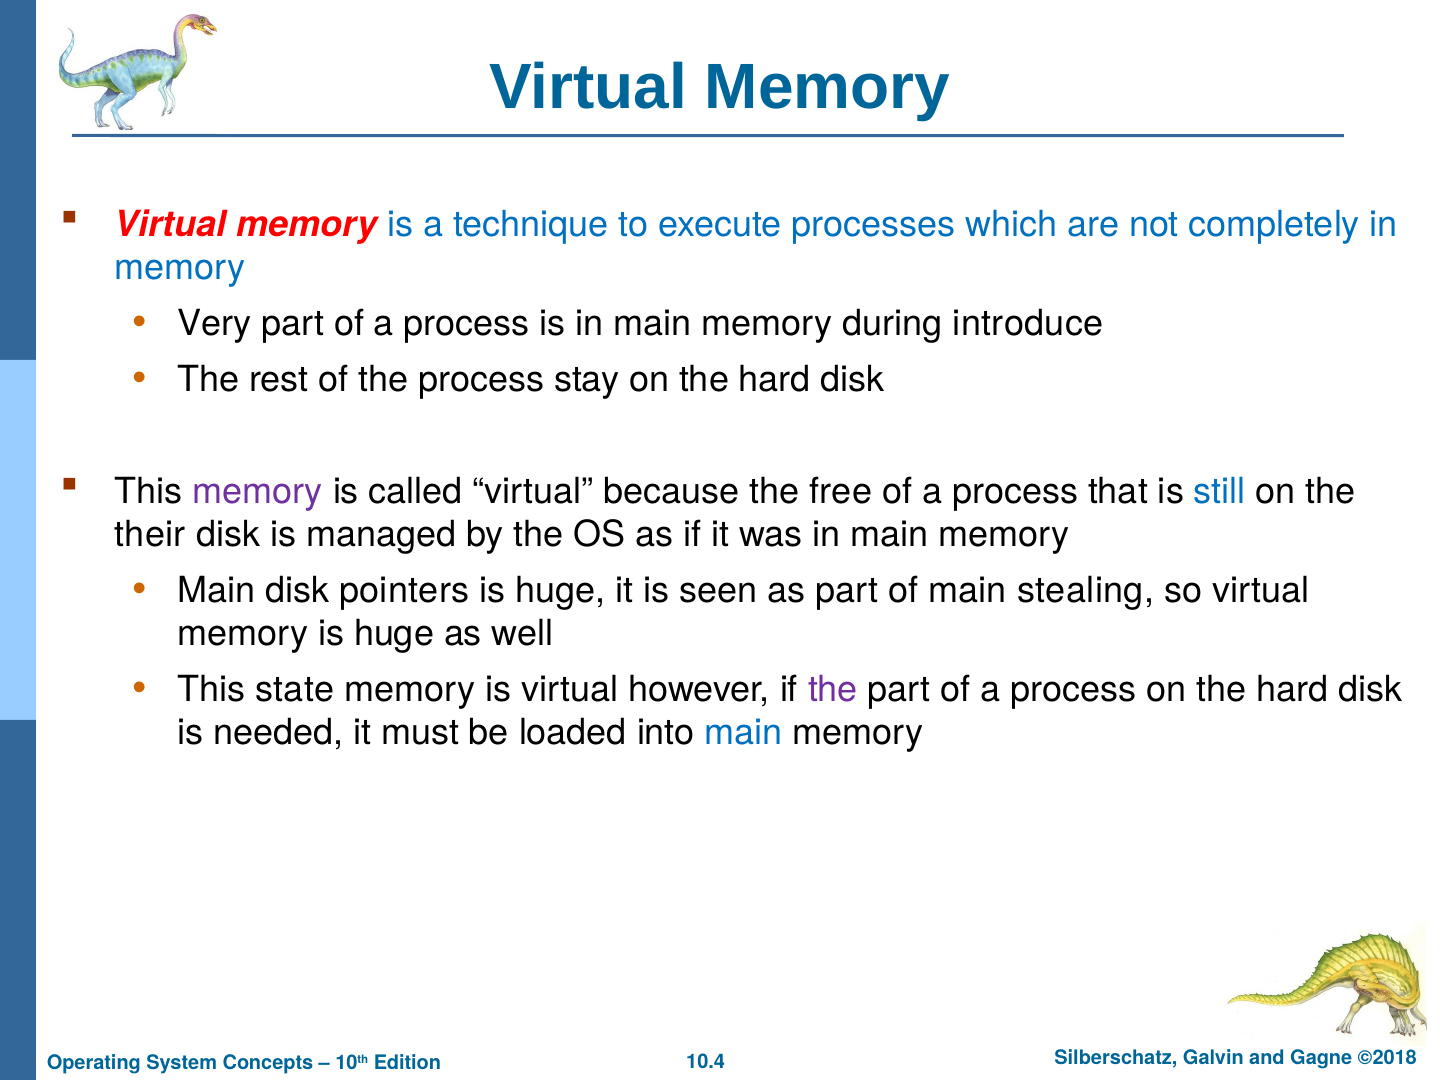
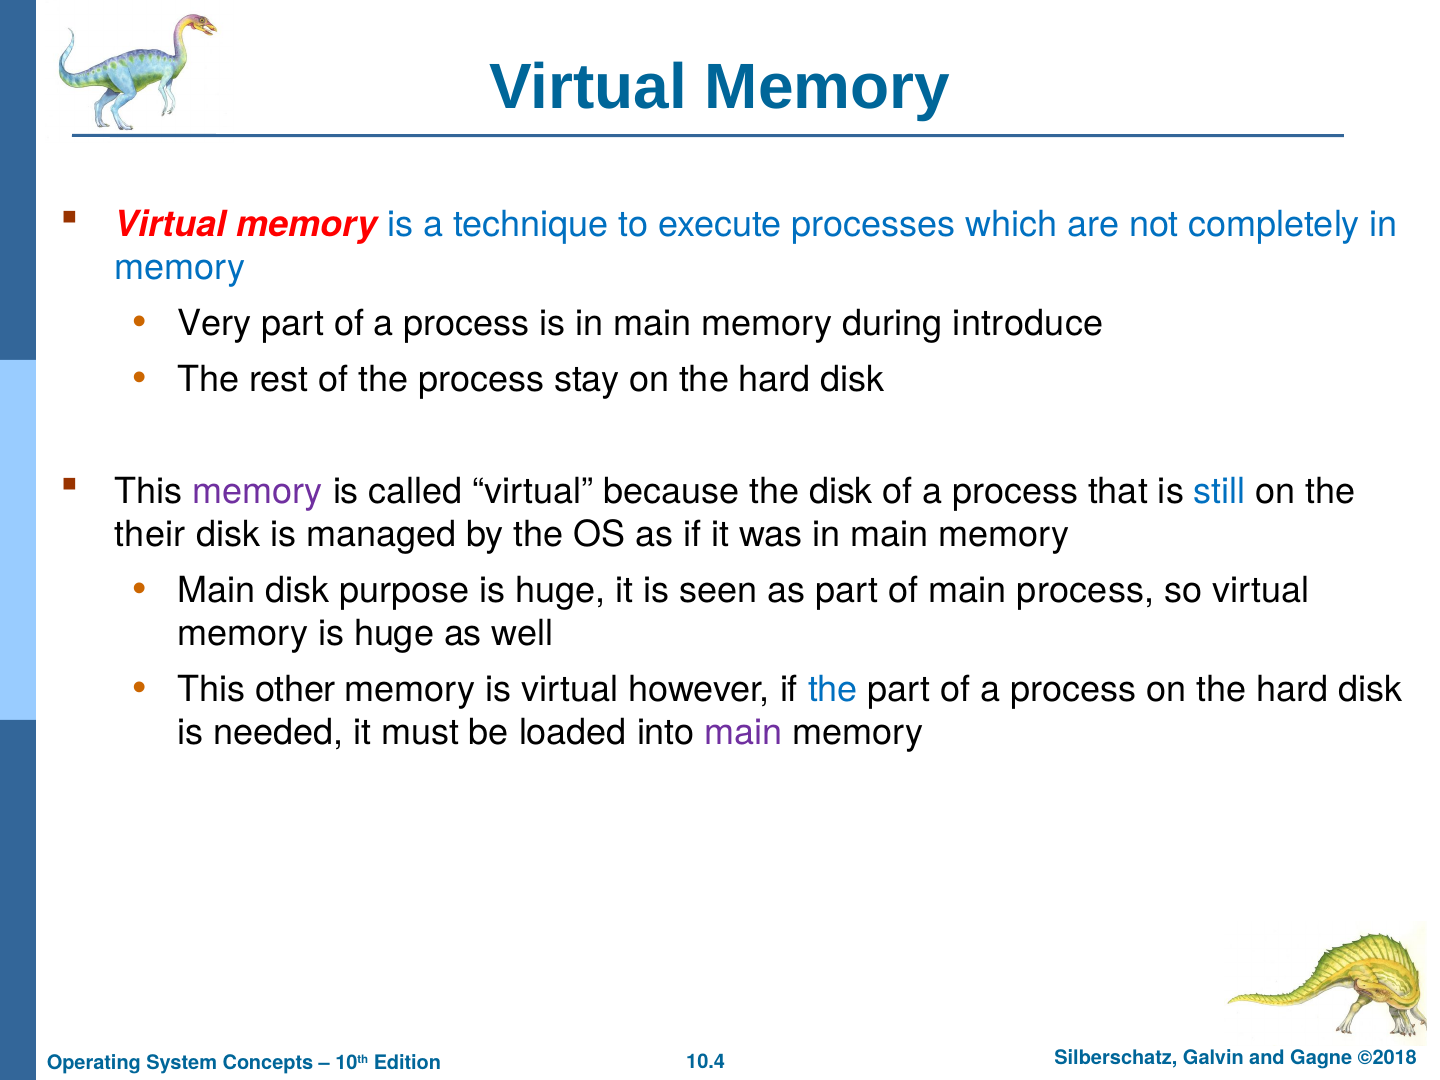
the free: free -> disk
pointers: pointers -> purpose
main stealing: stealing -> process
state: state -> other
the at (833, 689) colour: purple -> blue
main at (744, 732) colour: blue -> purple
